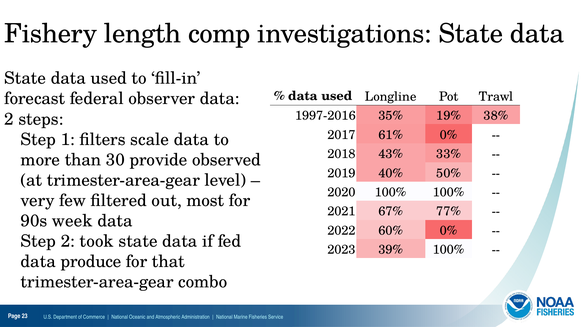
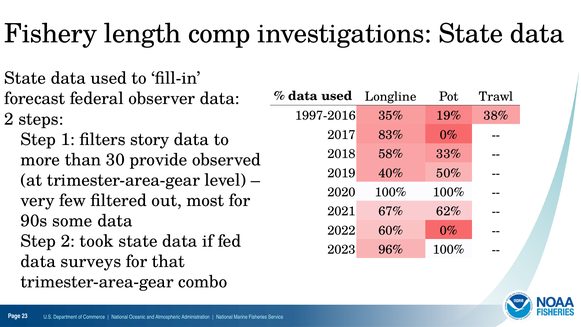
61%: 61% -> 83%
scale: scale -> story
43%: 43% -> 58%
77%: 77% -> 62%
week: week -> some
39%: 39% -> 96%
produce: produce -> surveys
